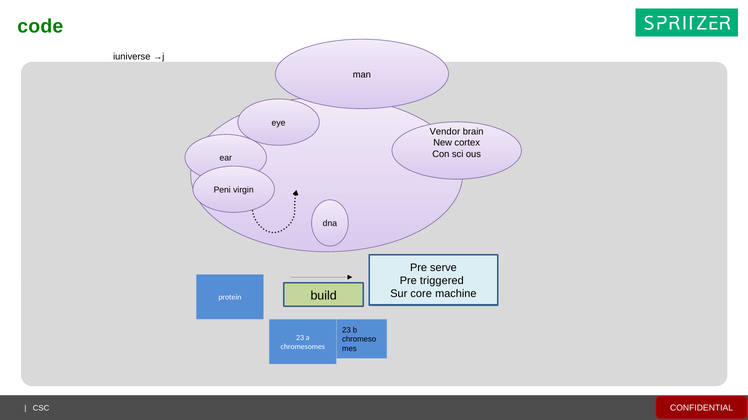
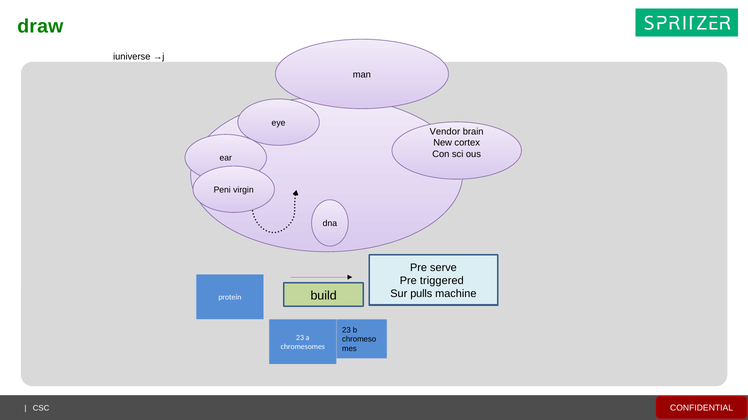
code: code -> draw
core: core -> pulls
